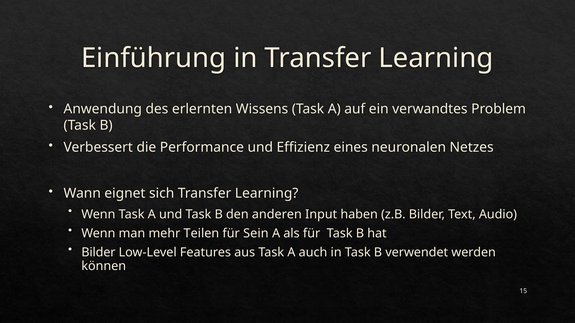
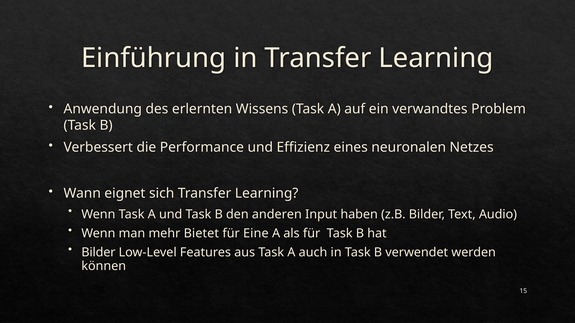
Teilen: Teilen -> Bietet
Sein: Sein -> Eine
